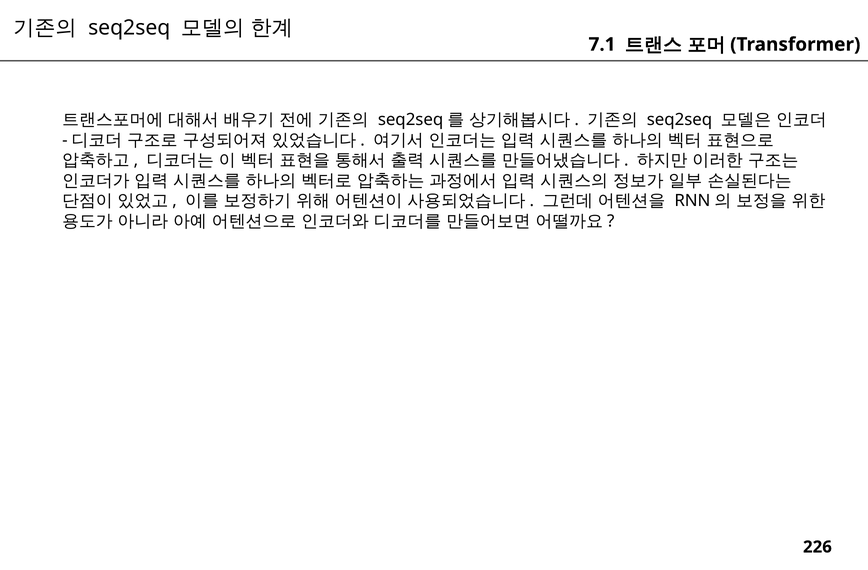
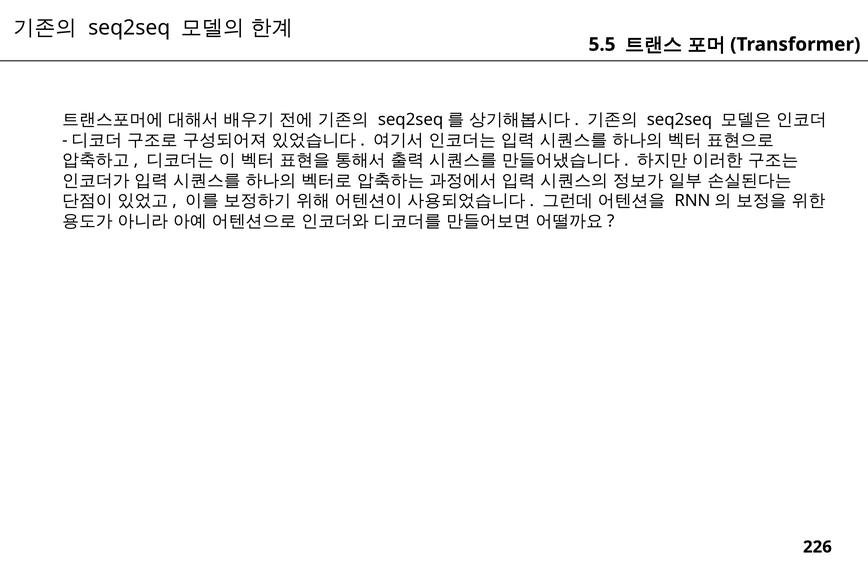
7.1: 7.1 -> 5.5
